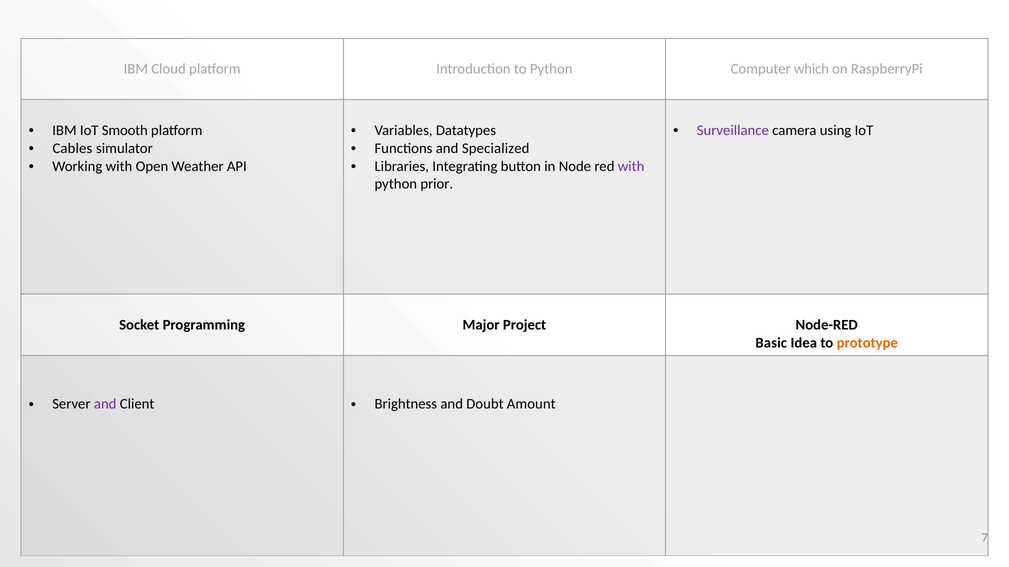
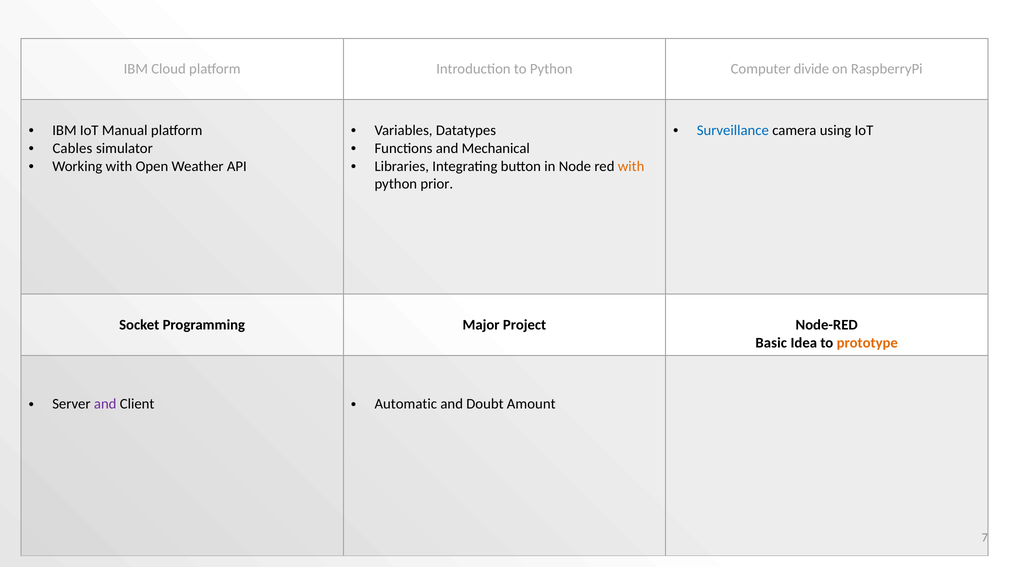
which: which -> divide
Smooth: Smooth -> Manual
Surveillance colour: purple -> blue
Specialized: Specialized -> Mechanical
with at (631, 166) colour: purple -> orange
Brightness: Brightness -> Automatic
